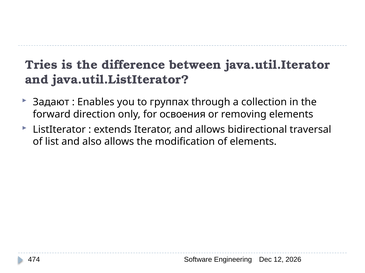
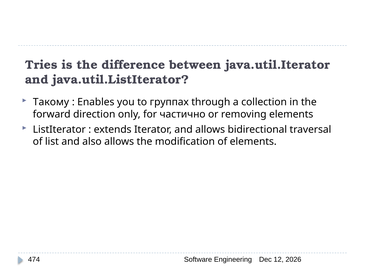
Задают: Задают -> Такому
освоения: освоения -> частично
